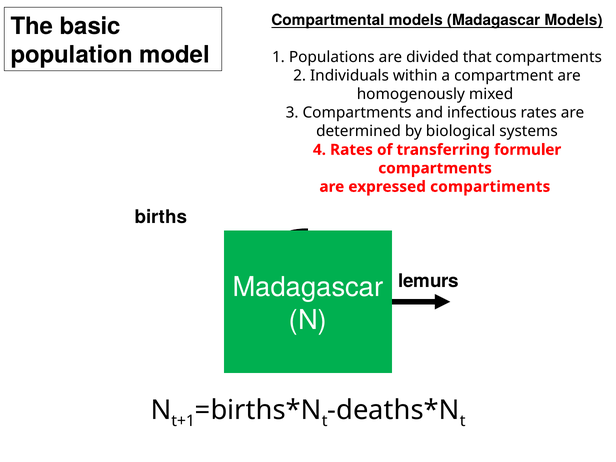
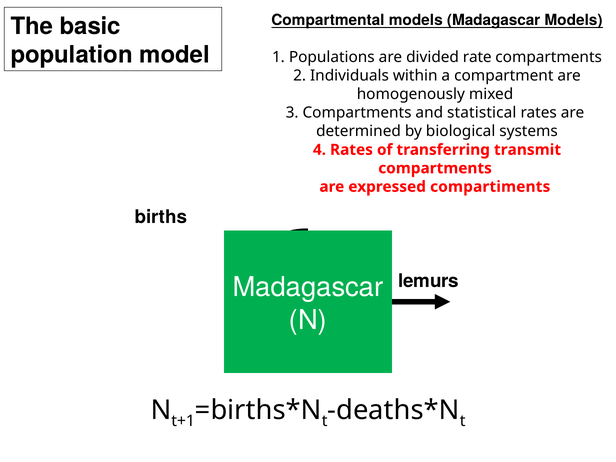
that: that -> rate
infectious: infectious -> statistical
formuler: formuler -> transmit
